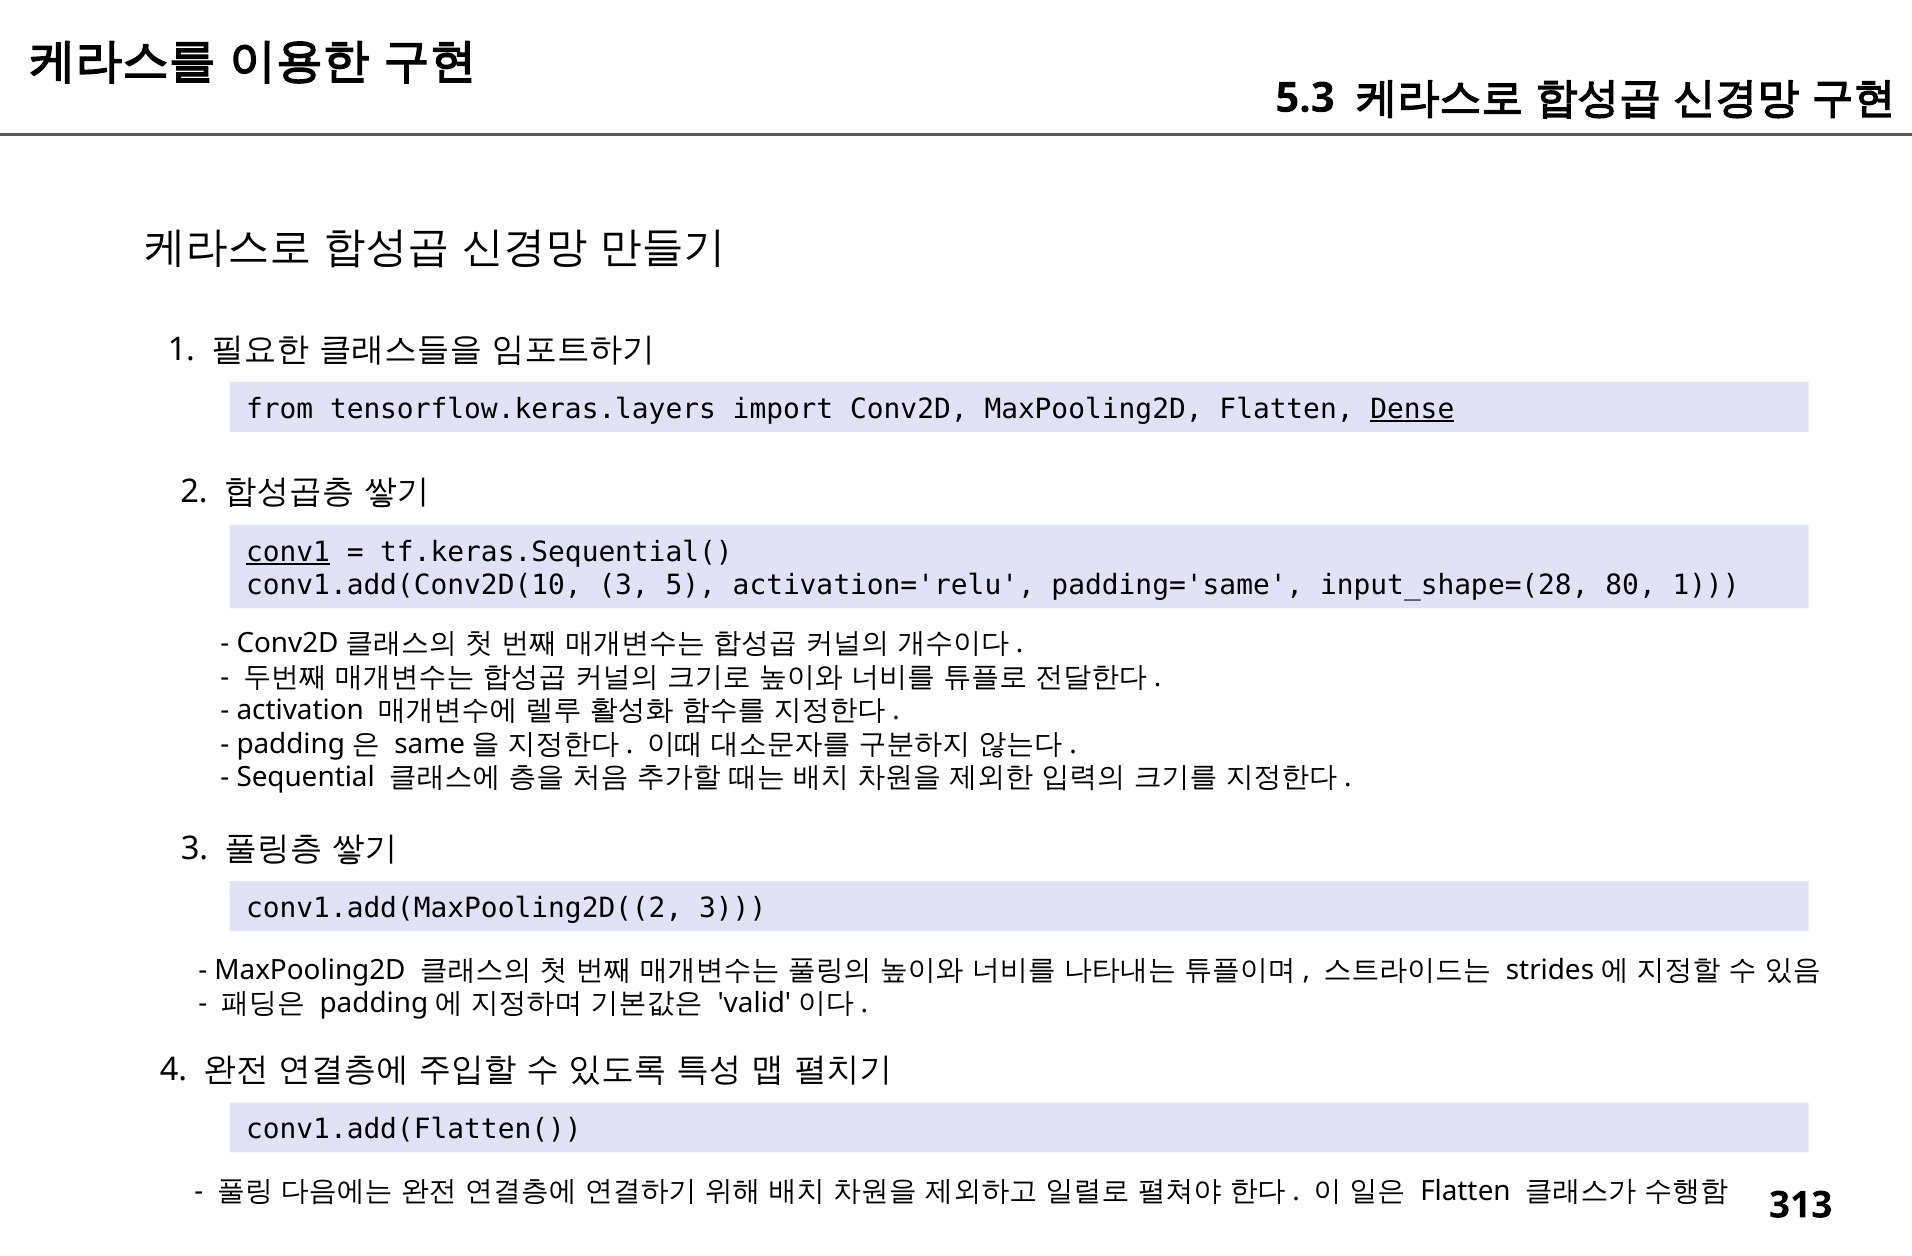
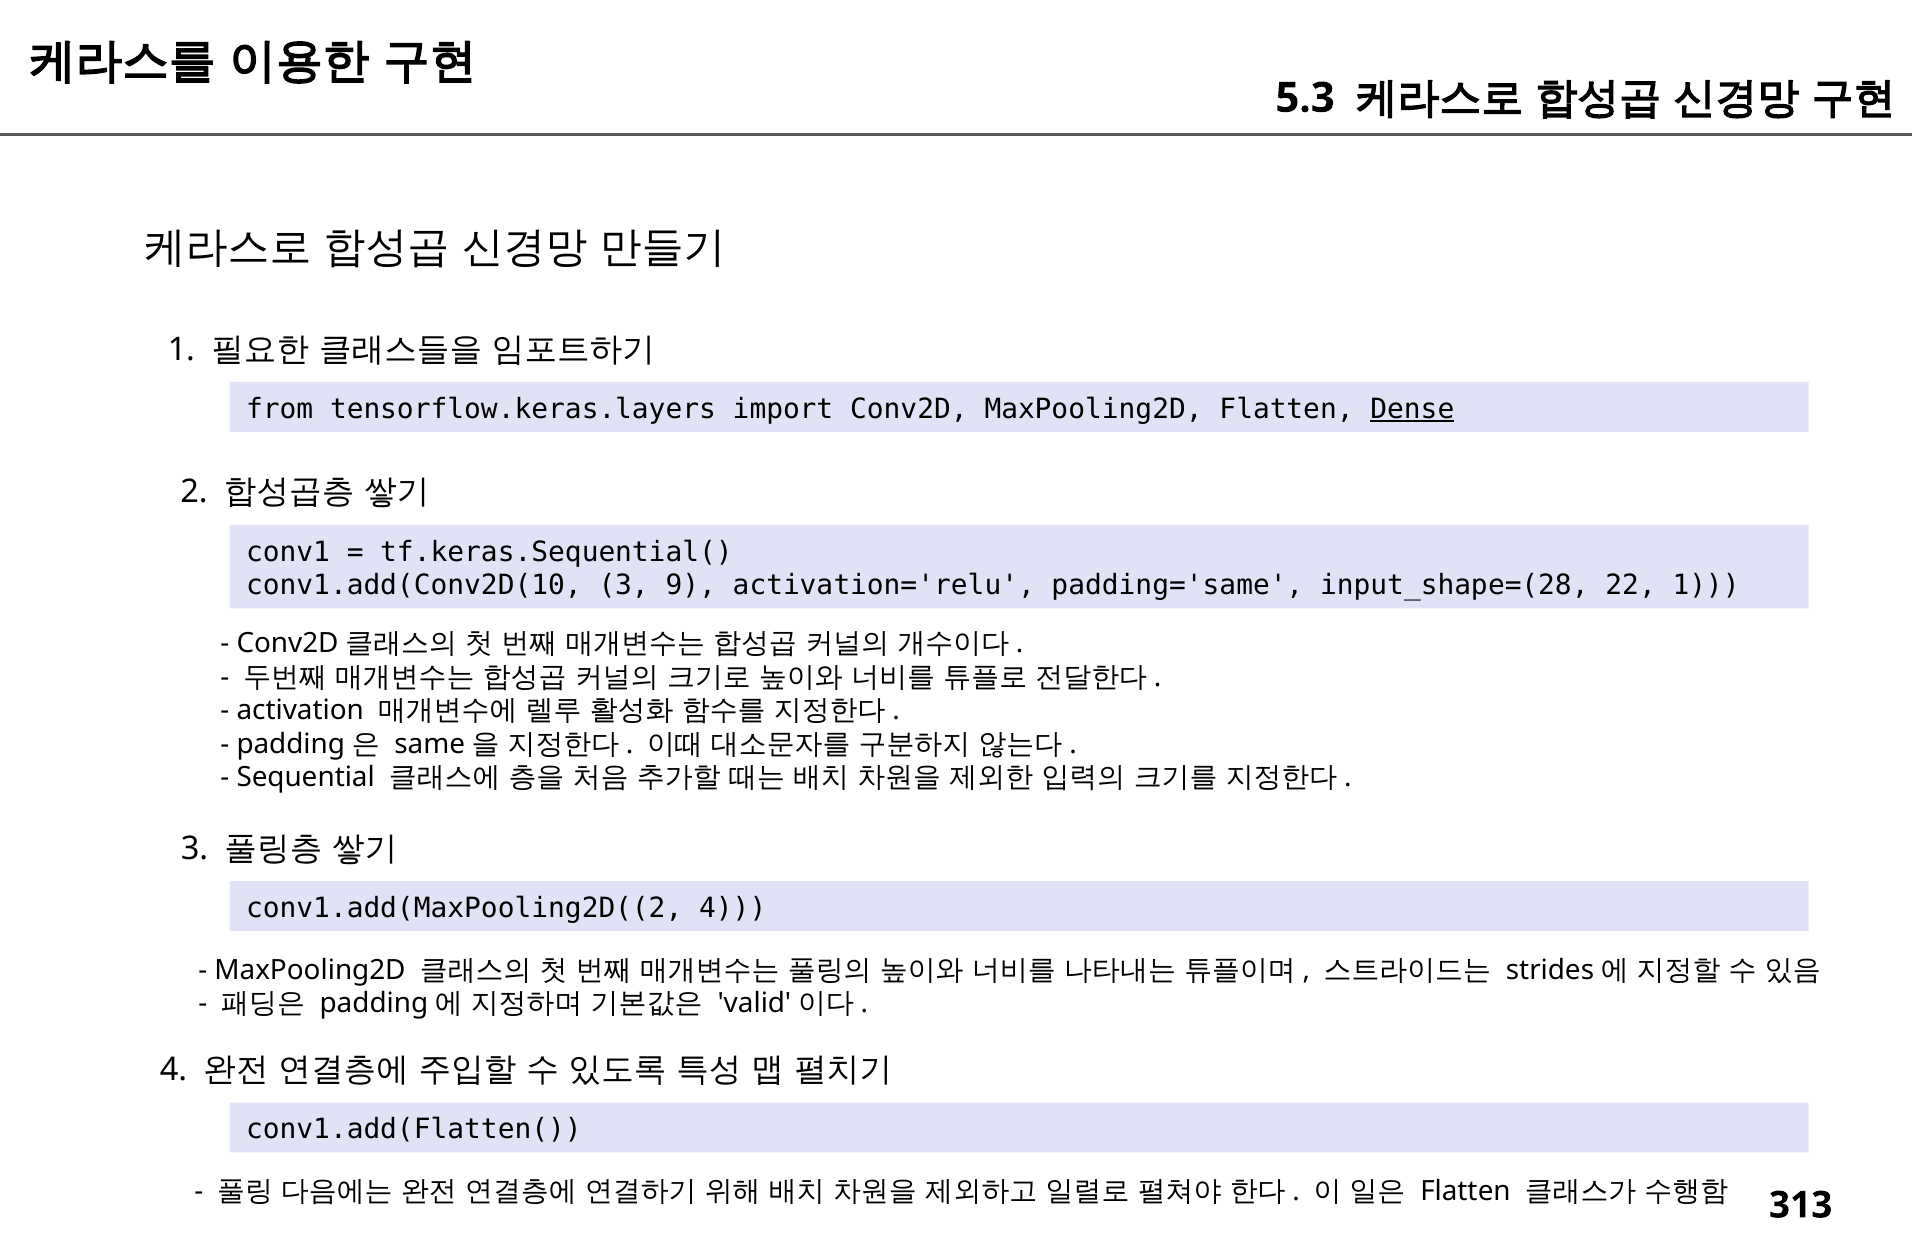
conv1 underline: present -> none
5: 5 -> 9
80: 80 -> 22
conv1.add(MaxPooling2D((2 3: 3 -> 4
